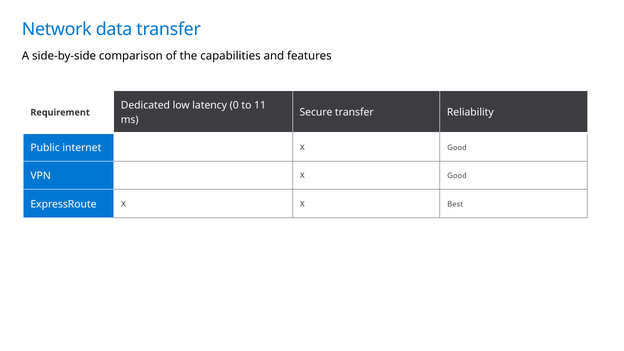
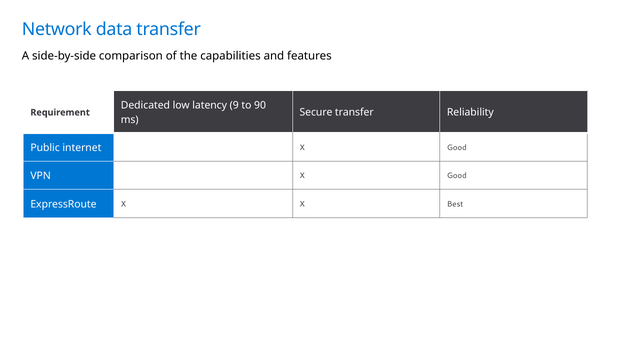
0: 0 -> 9
11: 11 -> 90
